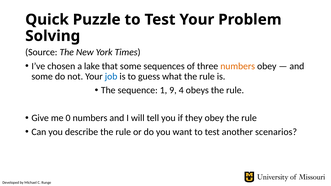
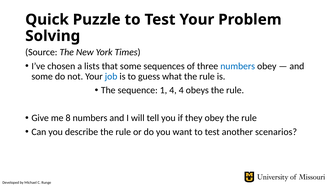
lake: lake -> lists
numbers at (238, 66) colour: orange -> blue
1 9: 9 -> 4
0: 0 -> 8
